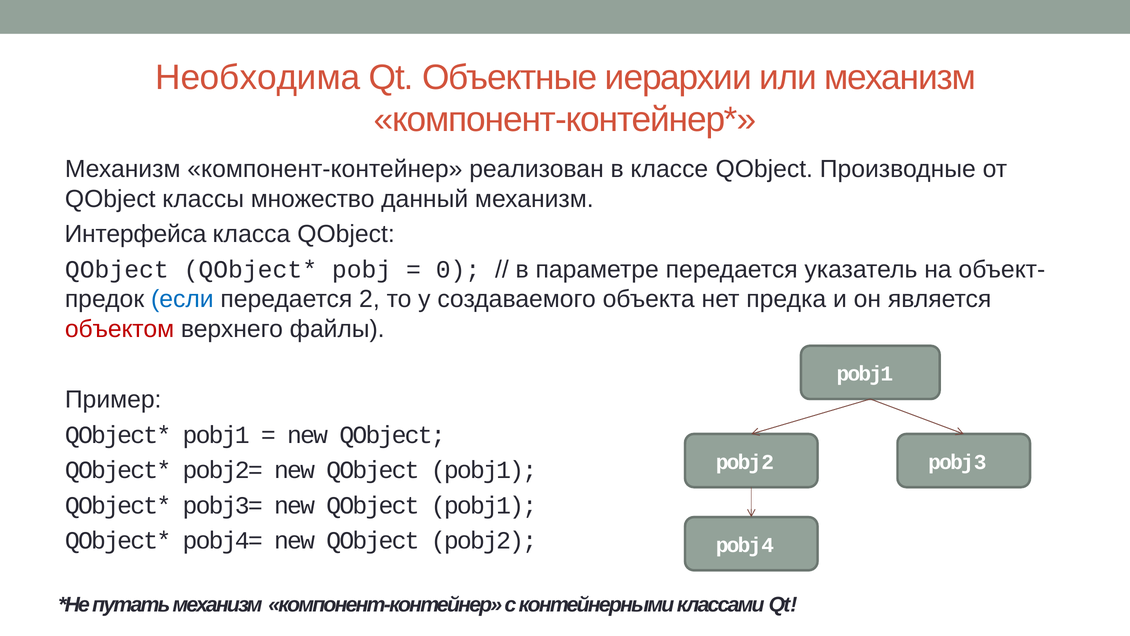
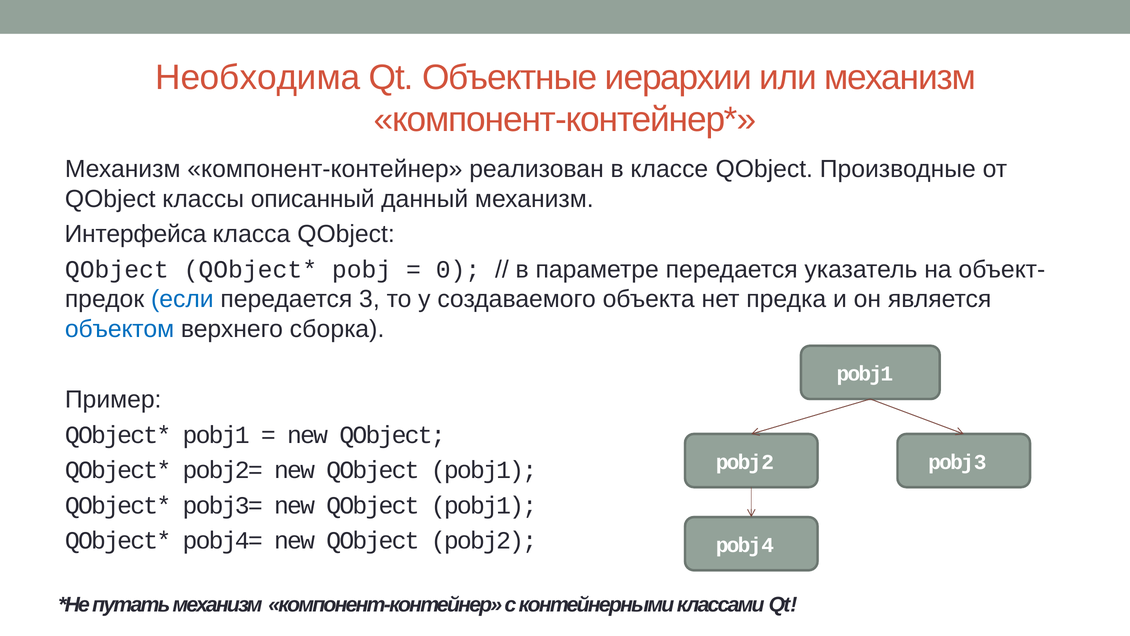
множество: множество -> описанный
2: 2 -> 3
объектом colour: red -> blue
файлы: файлы -> сборка
